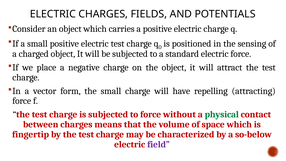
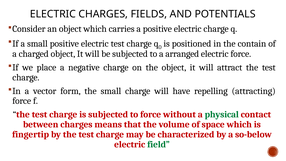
sensing: sensing -> contain
standard: standard -> arranged
field colour: purple -> green
